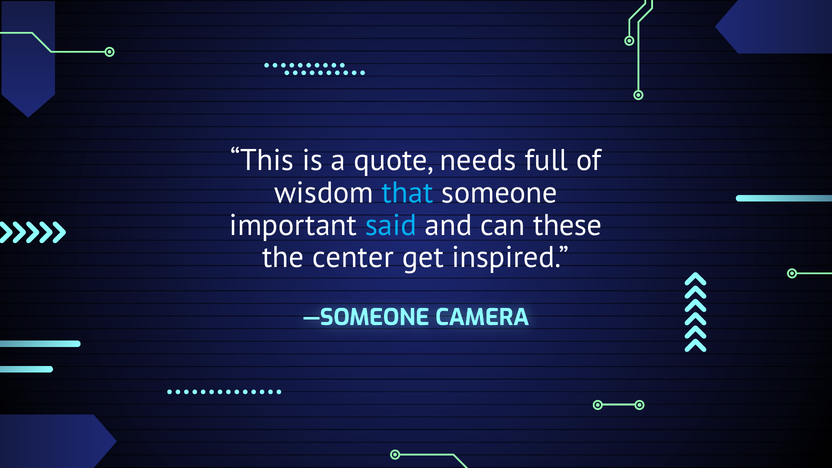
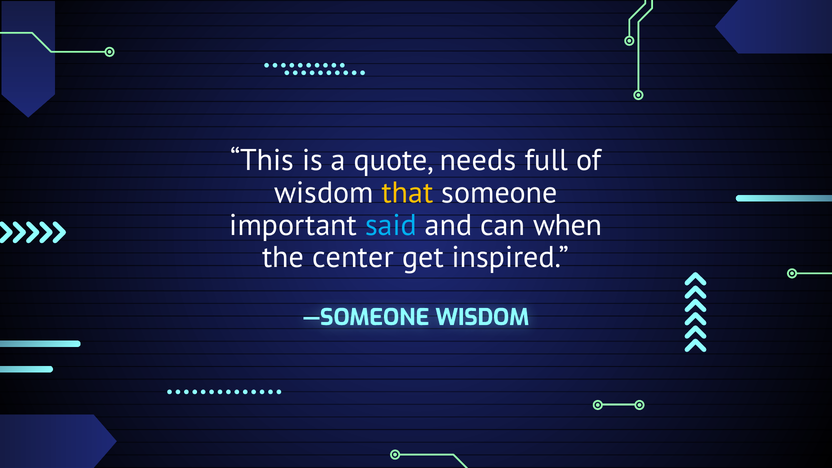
that colour: light blue -> yellow
these: these -> when
—SOMEONE CAMERA: CAMERA -> WISDOM
